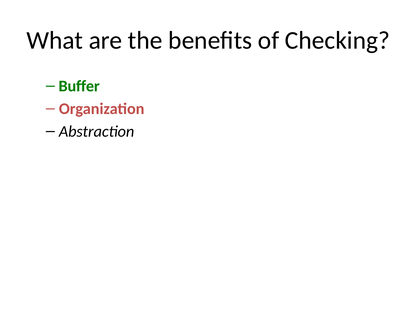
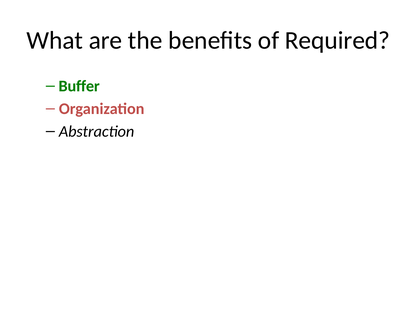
Checking: Checking -> Required
